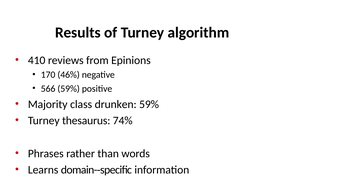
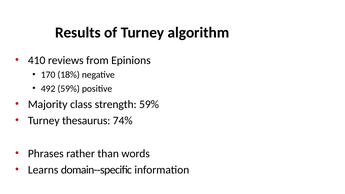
46%: 46% -> 18%
566: 566 -> 492
drunken: drunken -> strength
